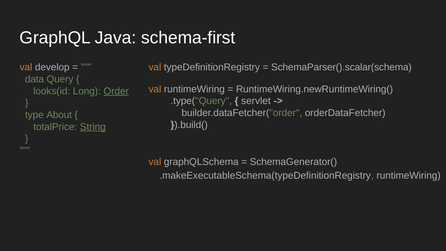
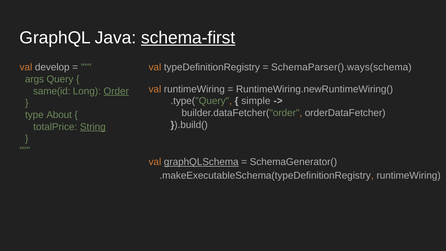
schema-first underline: none -> present
SchemaParser().scalar(schema: SchemaParser().scalar(schema -> SchemaParser().ways(schema
data: data -> args
looks(id: looks(id -> same(id
servlet: servlet -> simple
graphQLSchema underline: none -> present
